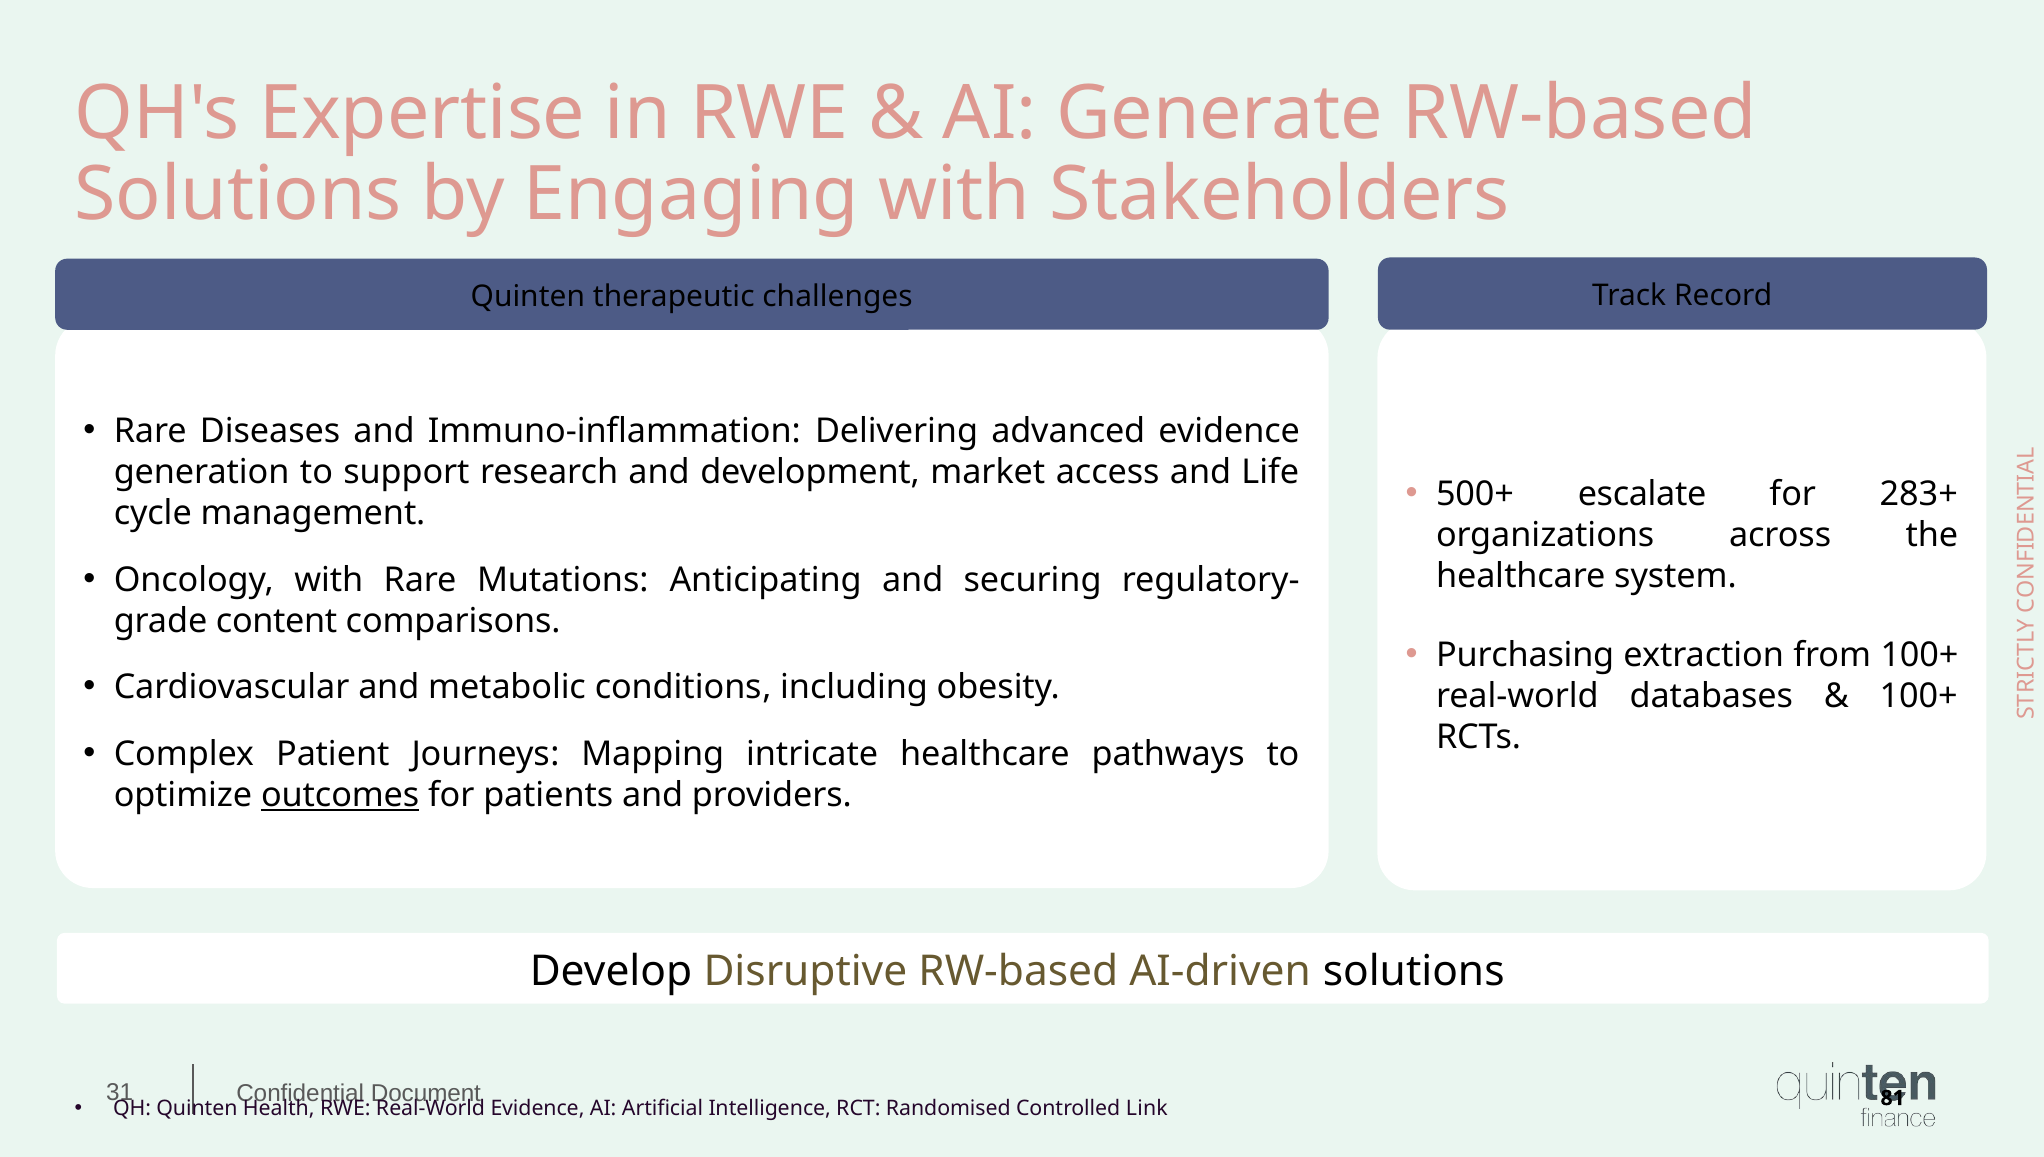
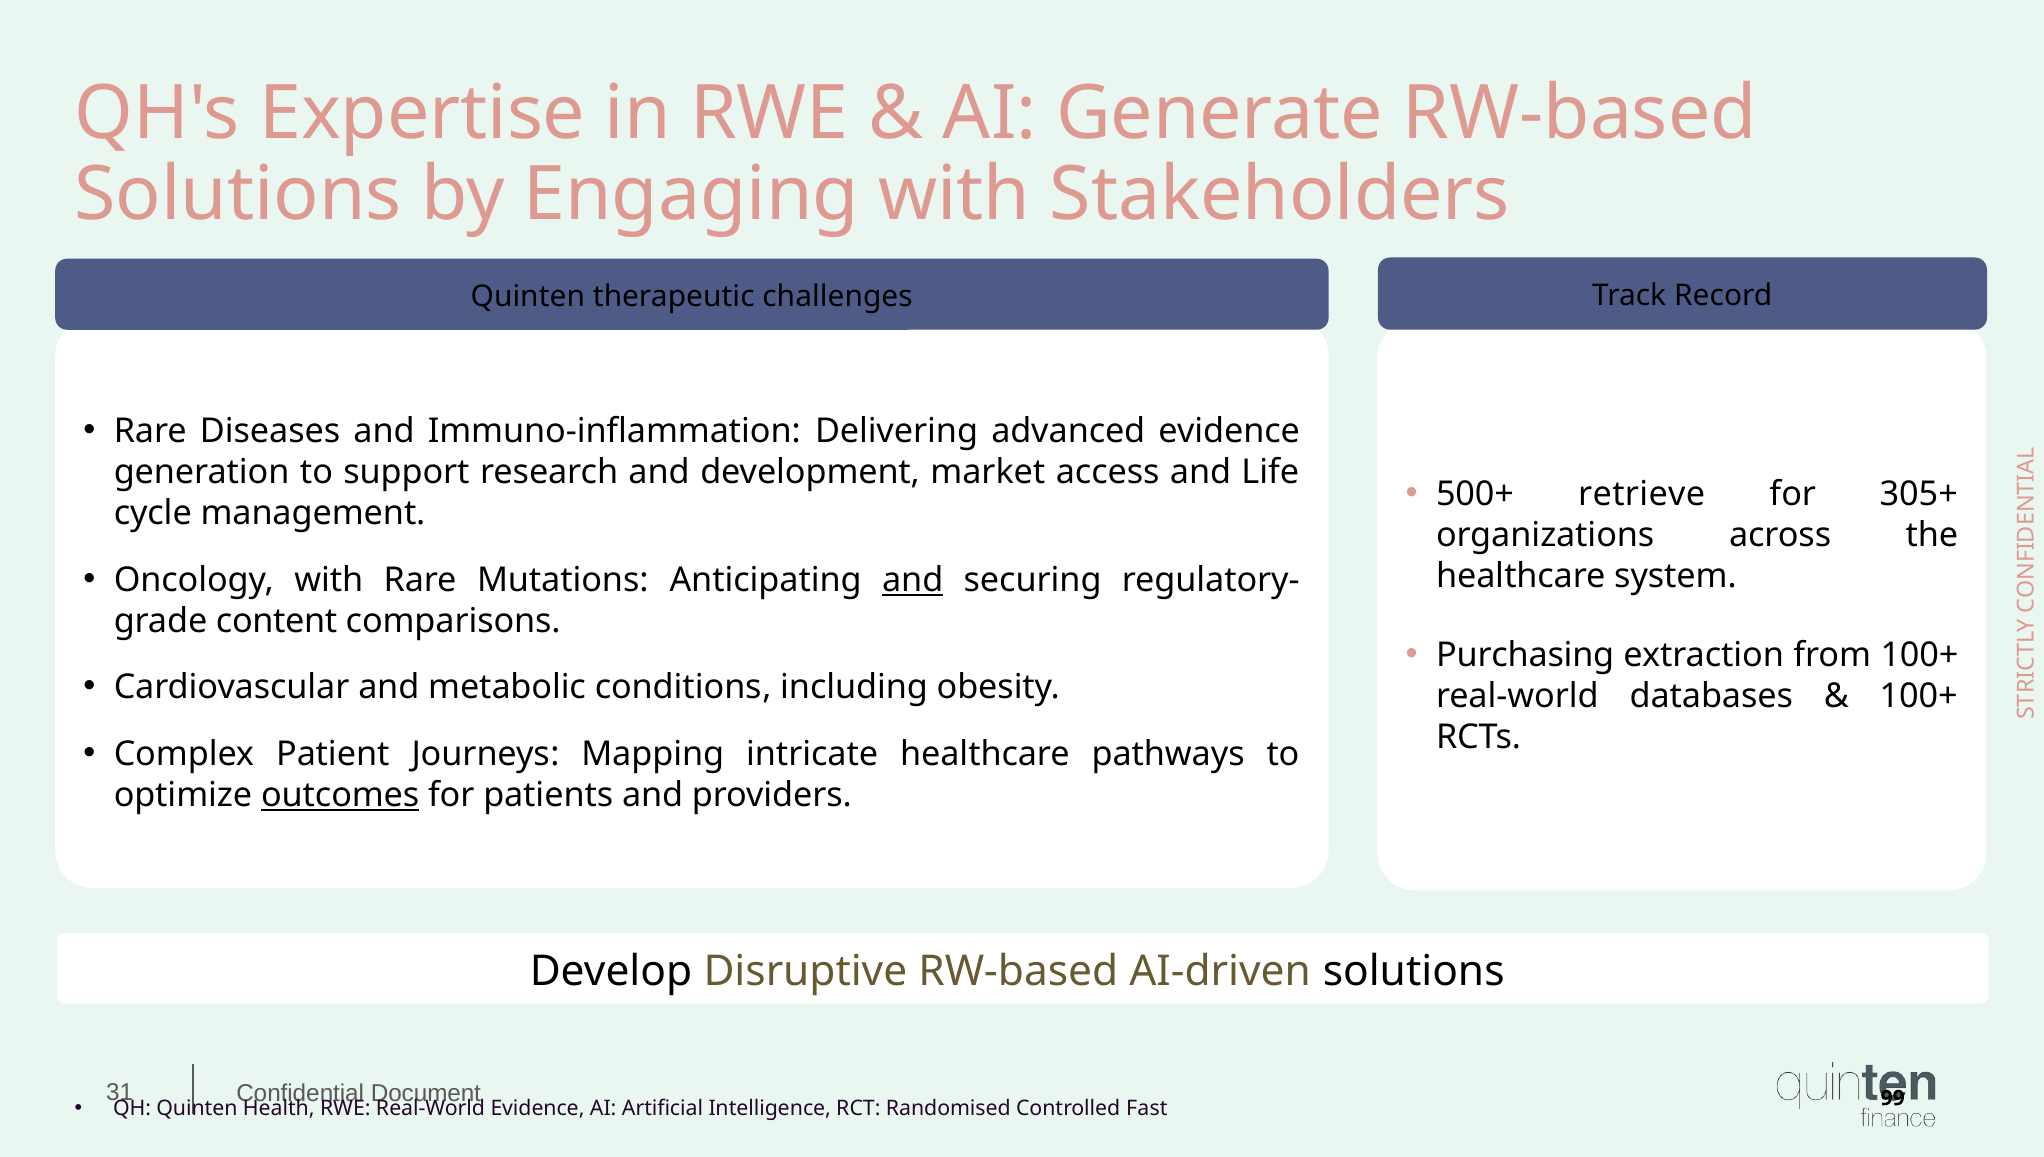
escalate: escalate -> retrieve
283+: 283+ -> 305+
and at (913, 579) underline: none -> present
81: 81 -> 99
Link: Link -> Fast
